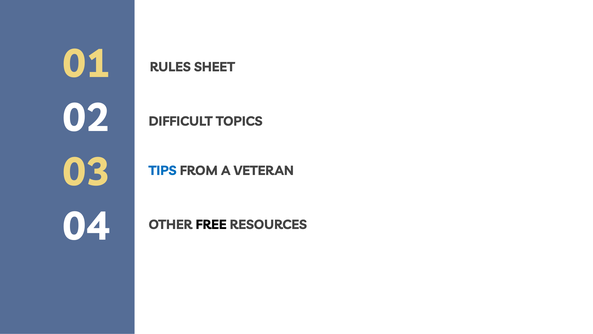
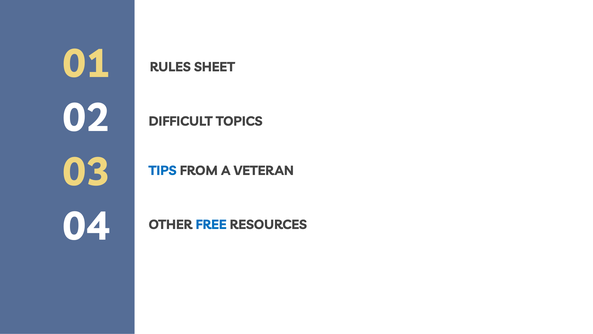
FREE colour: black -> blue
